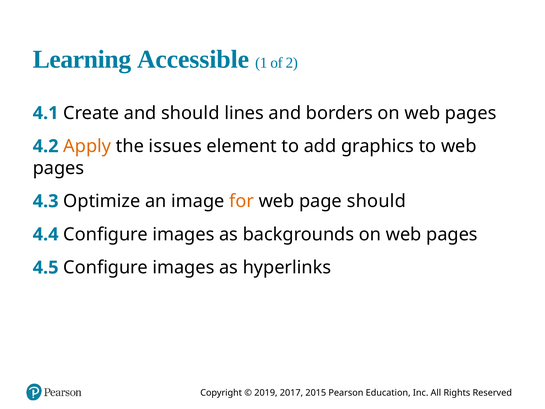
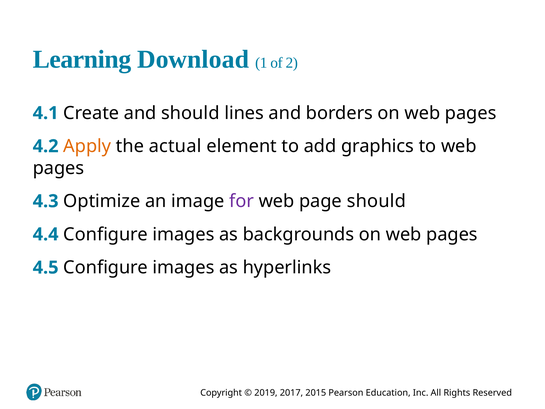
Accessible: Accessible -> Download
issues: issues -> actual
for colour: orange -> purple
